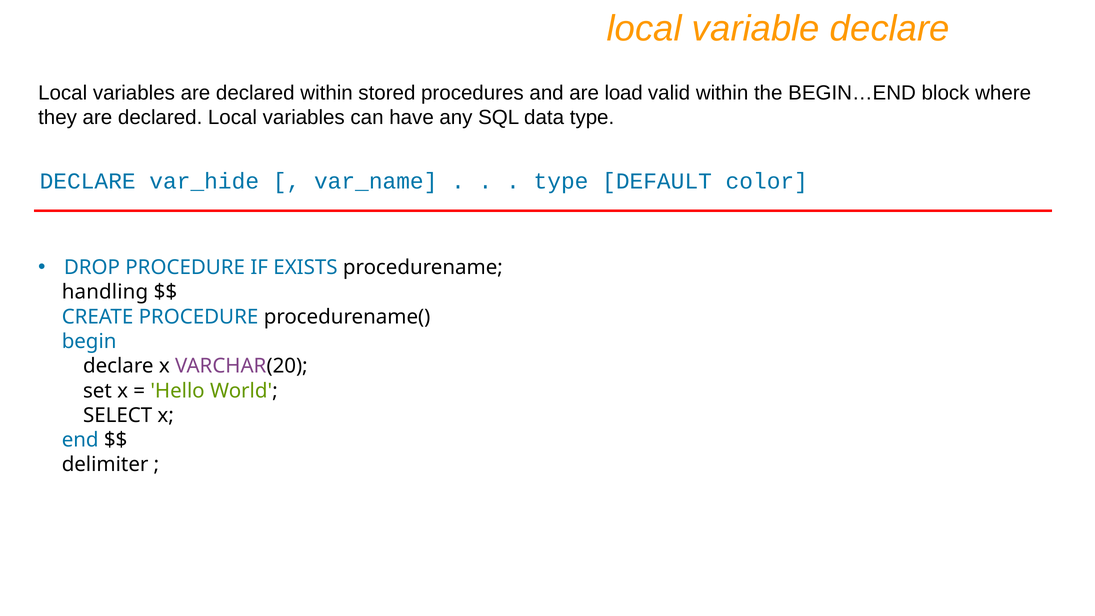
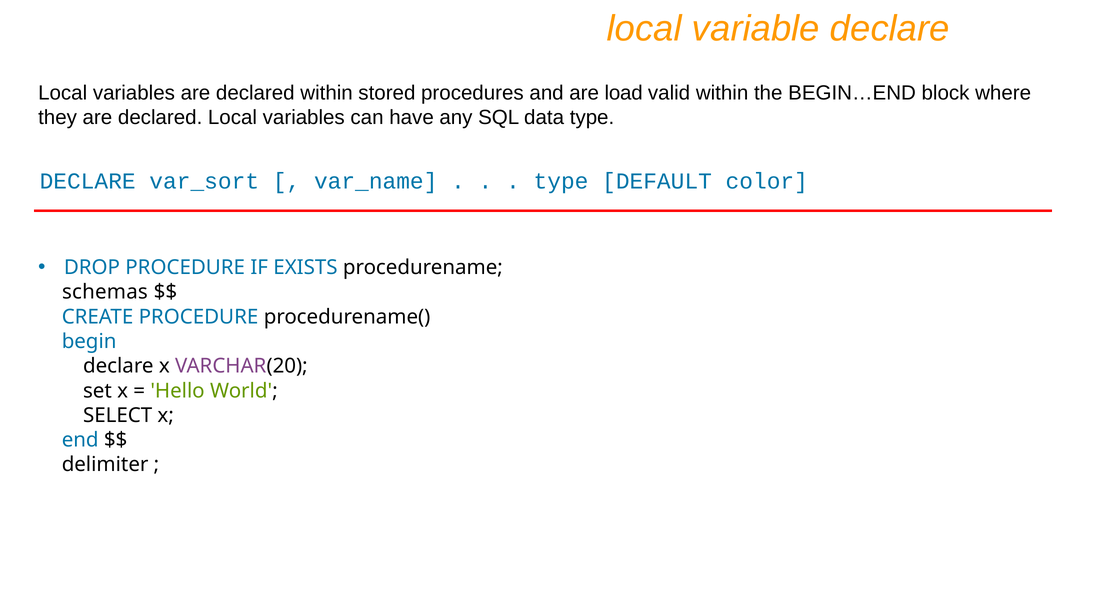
var_hide: var_hide -> var_sort
handling: handling -> schemas
